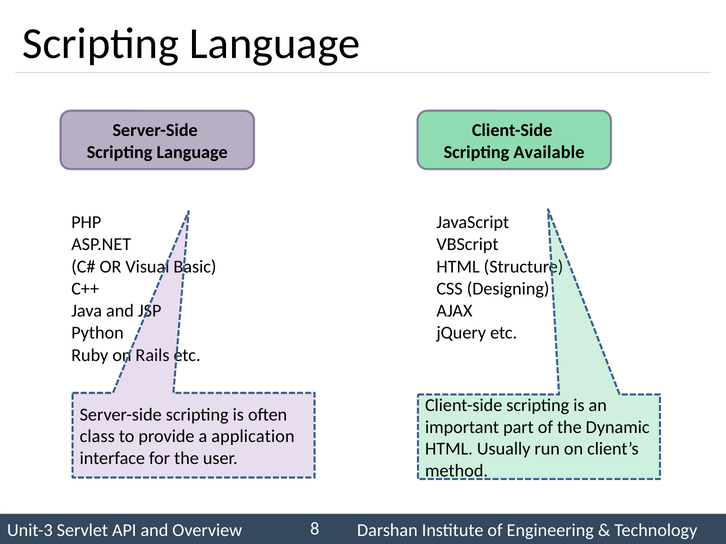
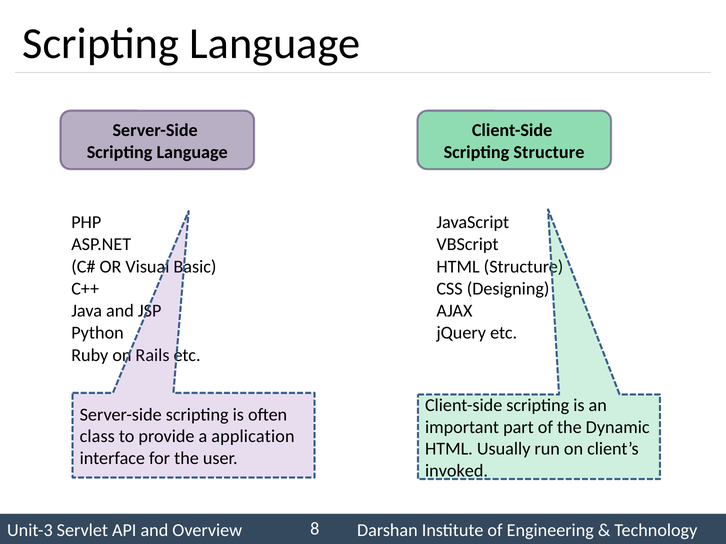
Scripting Available: Available -> Structure
method: method -> invoked
